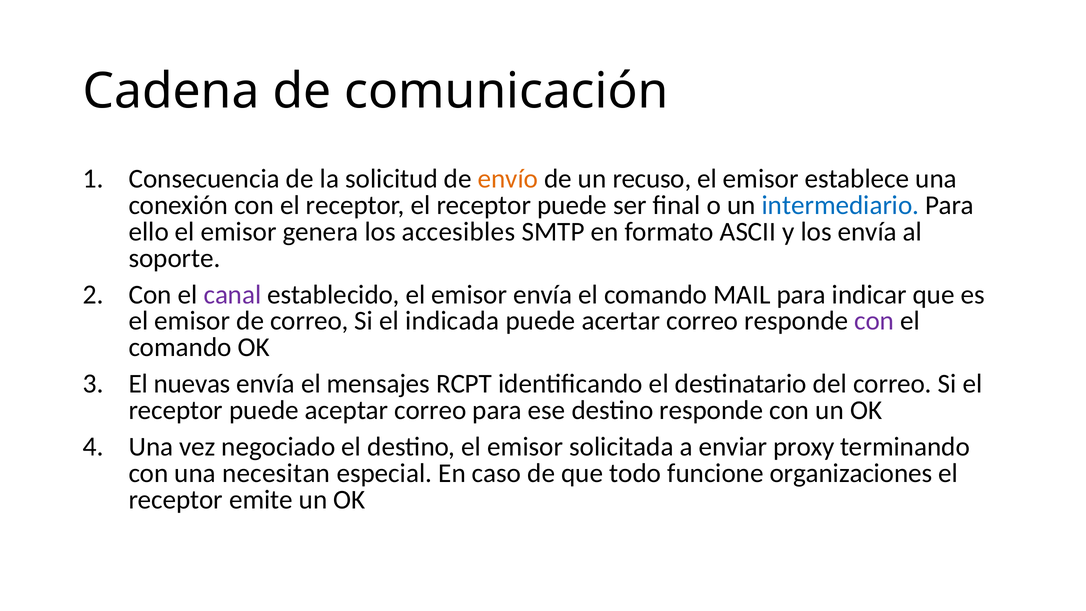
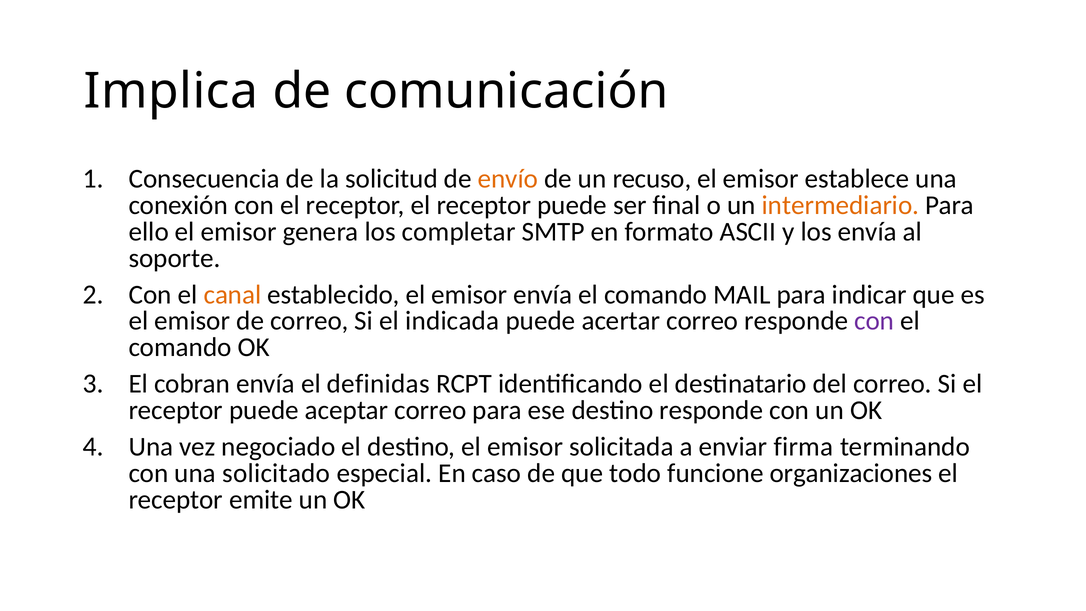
Cadena: Cadena -> Implica
intermediario colour: blue -> orange
accesibles: accesibles -> completar
canal colour: purple -> orange
nuevas: nuevas -> cobran
mensajes: mensajes -> definidas
proxy: proxy -> firma
necesitan: necesitan -> solicitado
